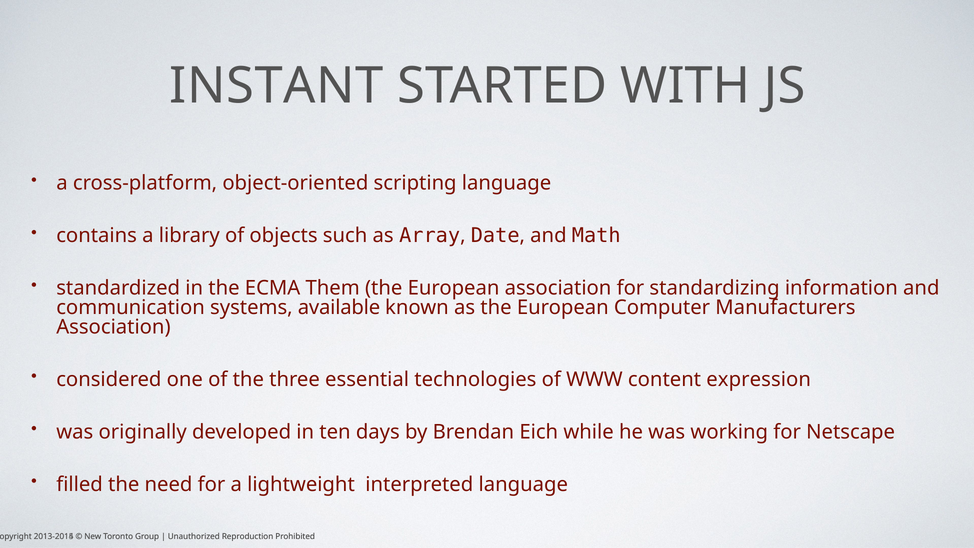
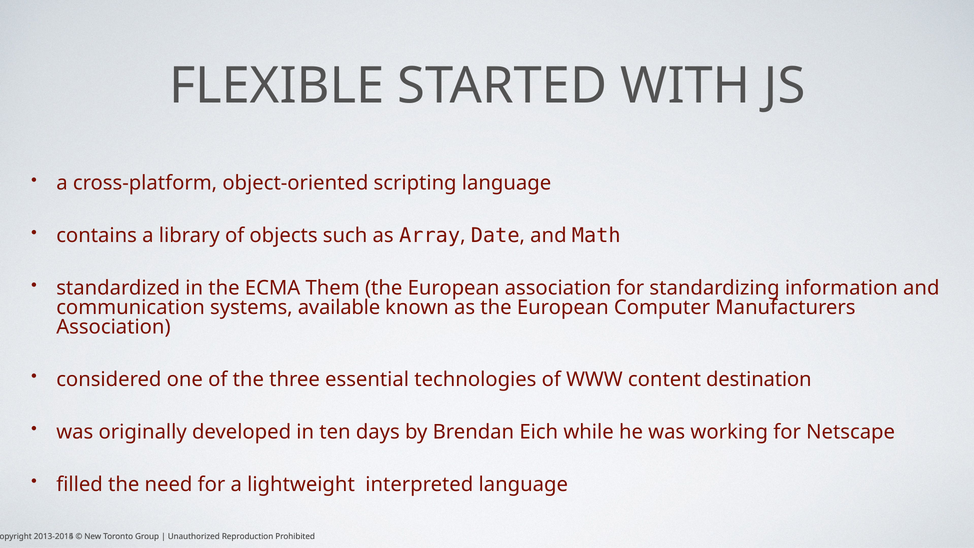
INSTANT: INSTANT -> FLEXIBLE
expression: expression -> destination
